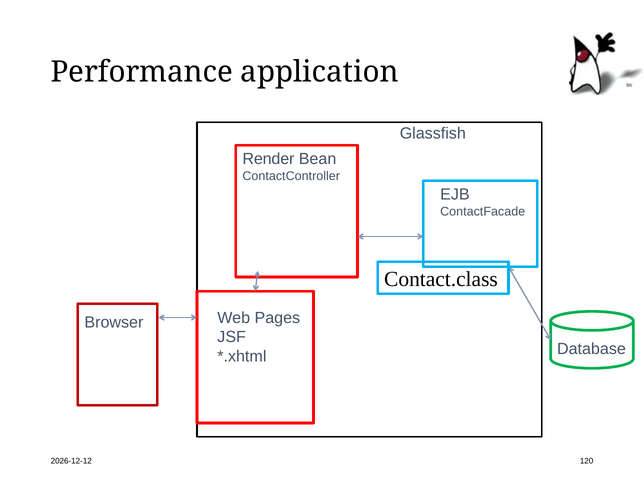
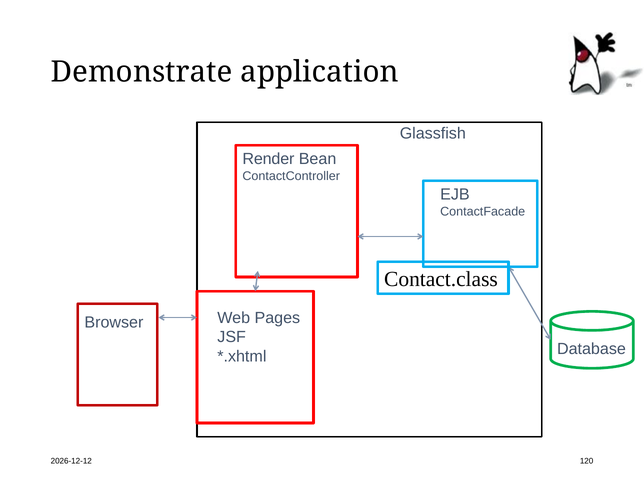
Performance: Performance -> Demonstrate
